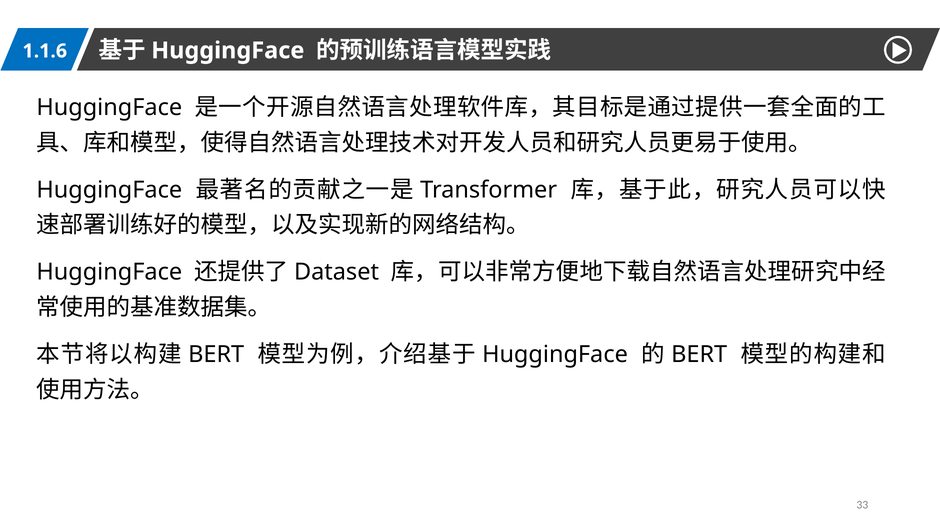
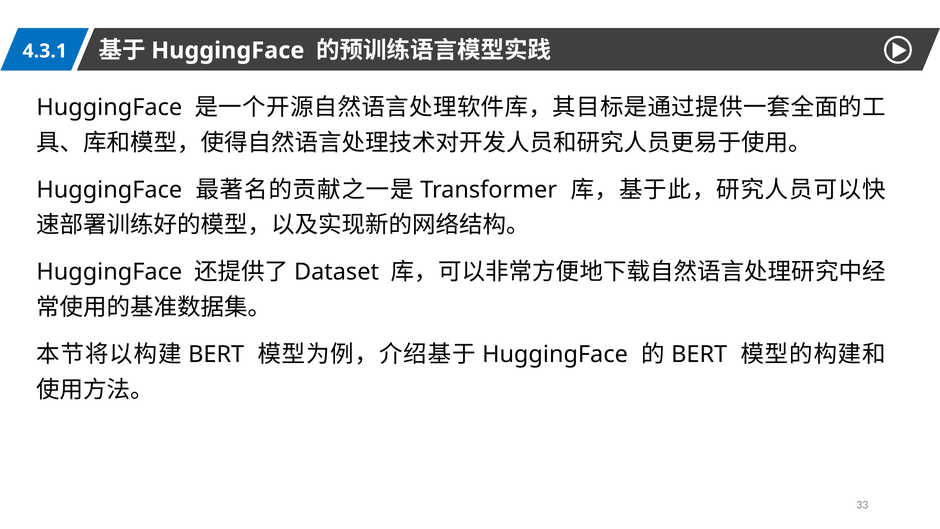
1.1.6: 1.1.6 -> 4.3.1
